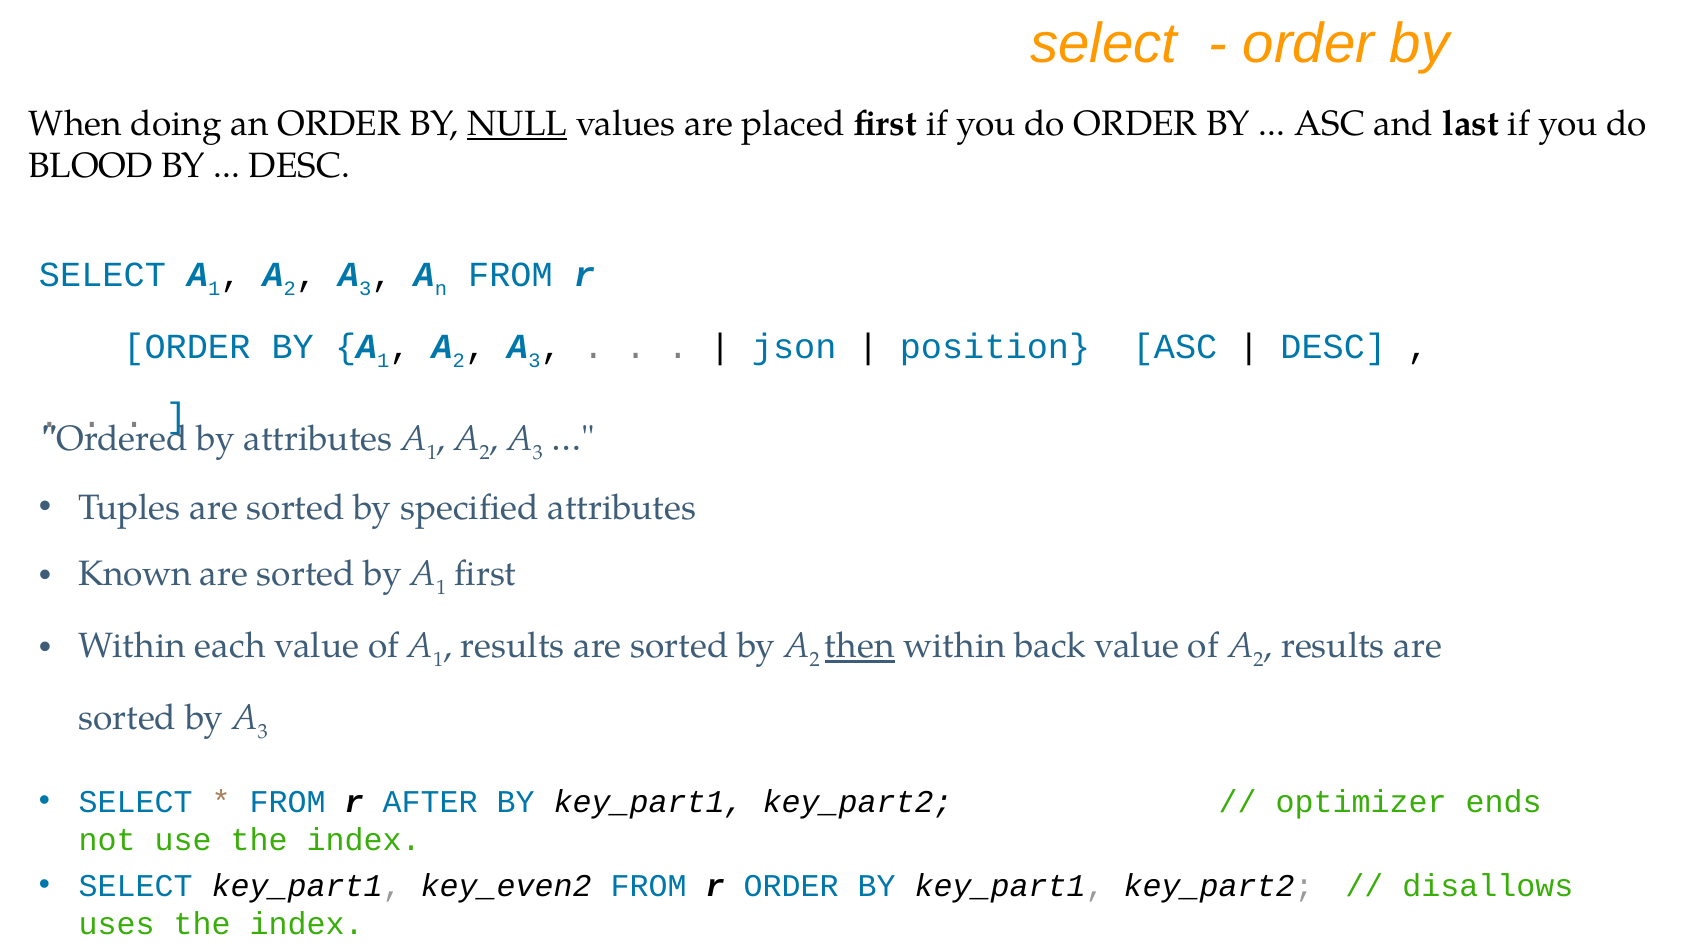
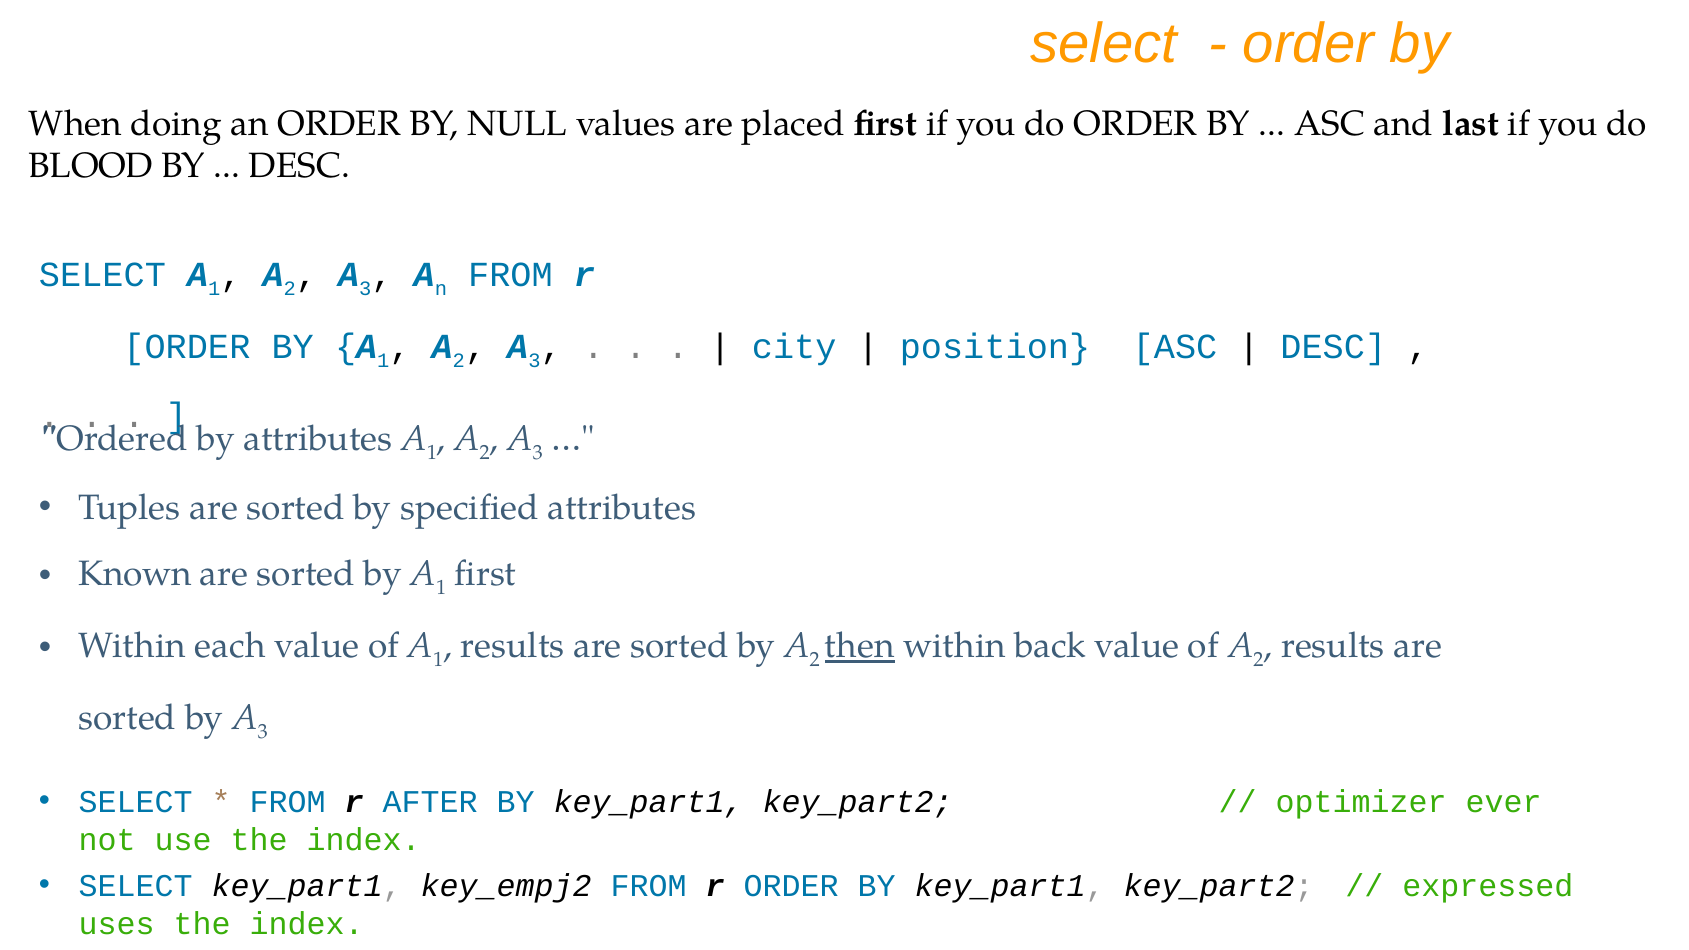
NULL underline: present -> none
json: json -> city
ends: ends -> ever
key_even2: key_even2 -> key_empj2
disallows: disallows -> expressed
